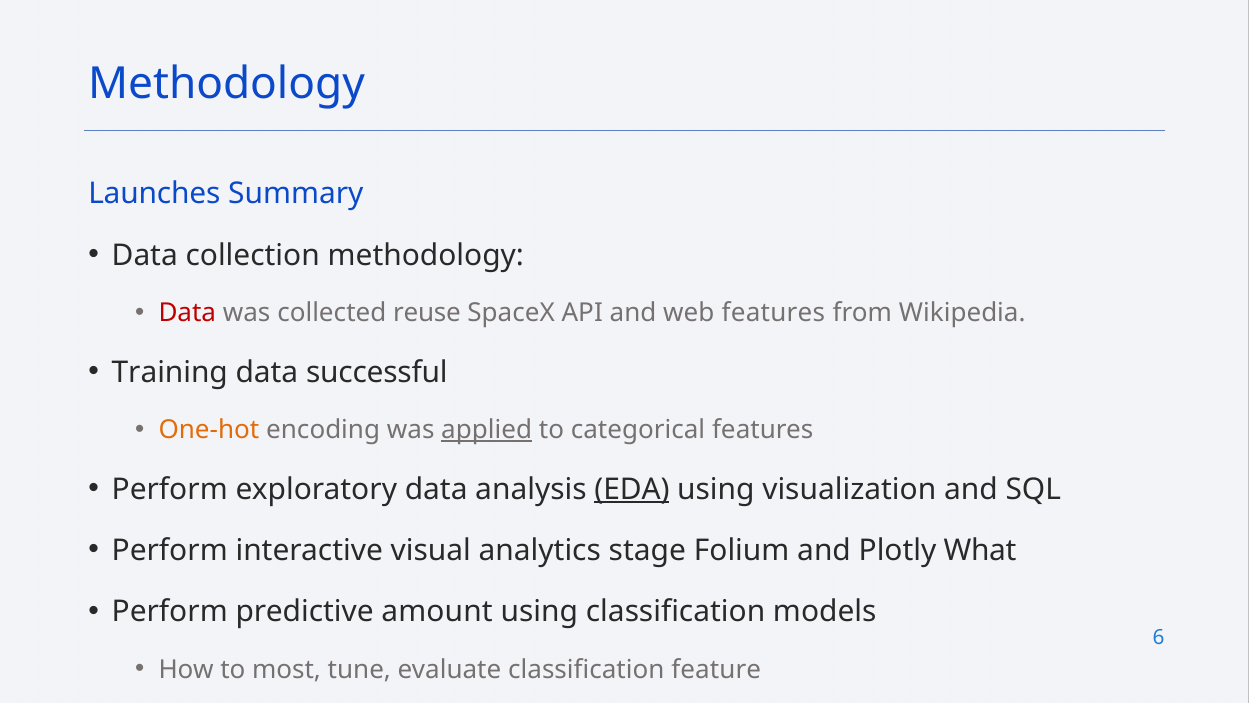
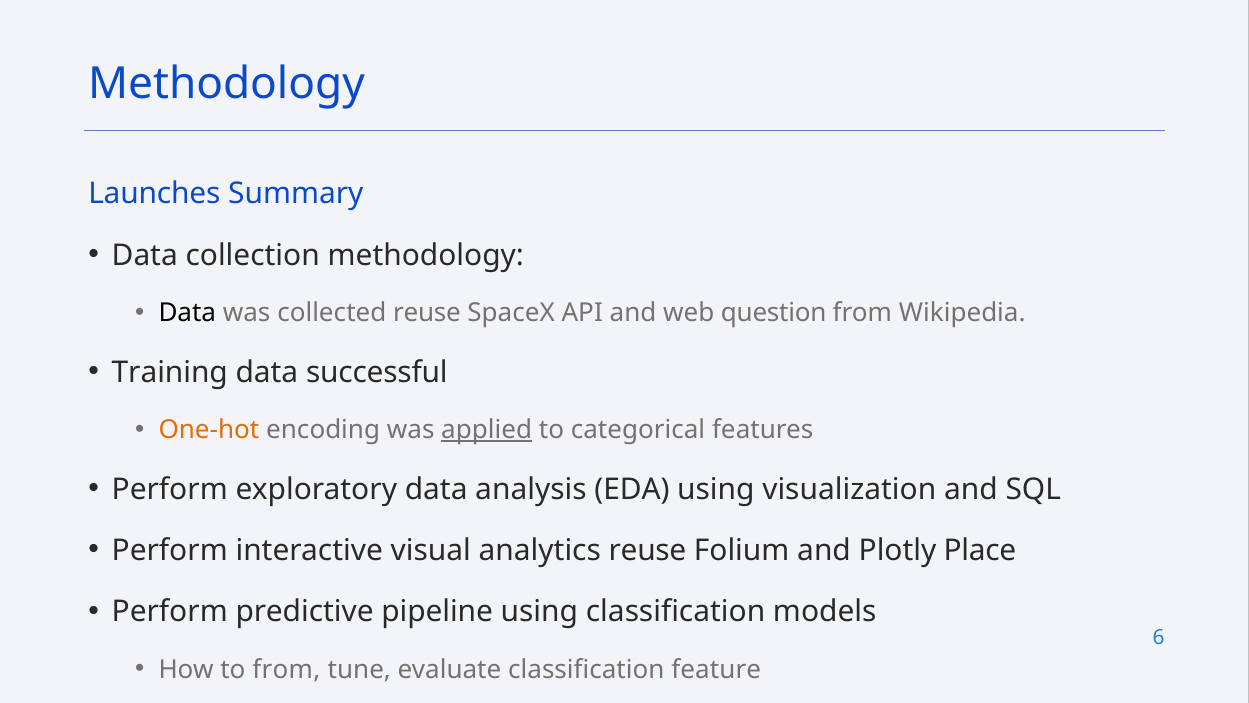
Data at (187, 313) colour: red -> black
web features: features -> question
EDA underline: present -> none
analytics stage: stage -> reuse
What: What -> Place
amount: amount -> pipeline
to most: most -> from
